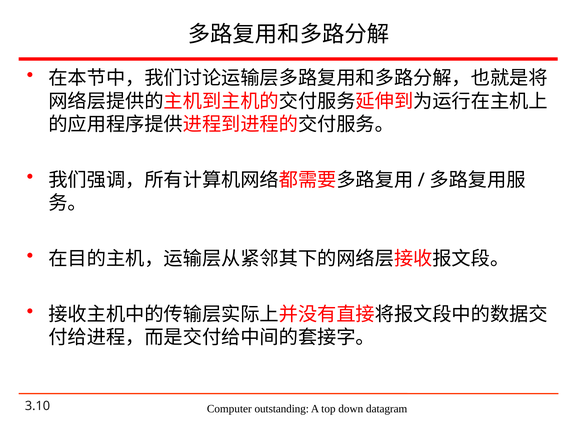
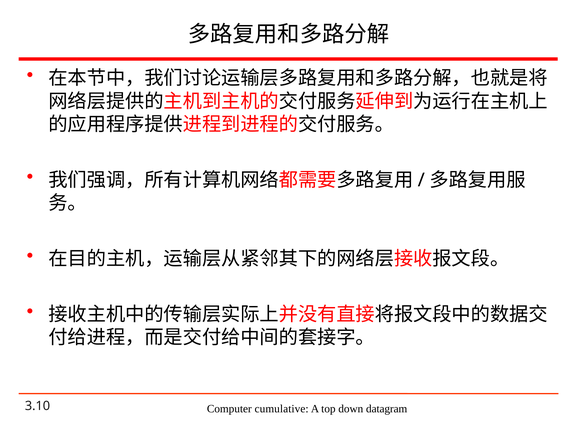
outstanding: outstanding -> cumulative
